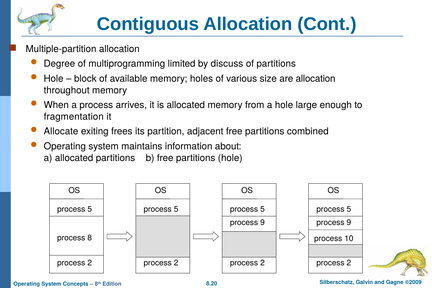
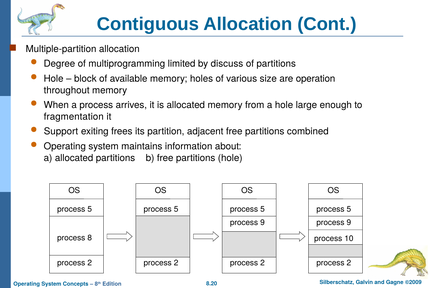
are allocation: allocation -> operation
Allocate: Allocate -> Support
